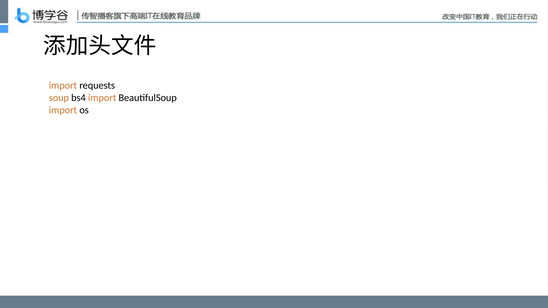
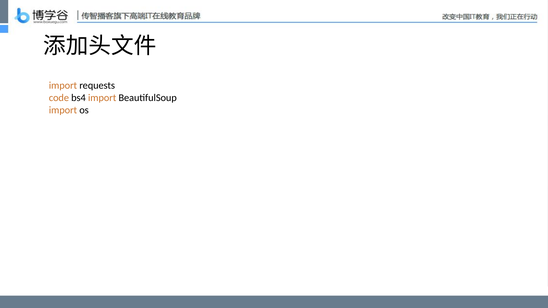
soup: soup -> code
